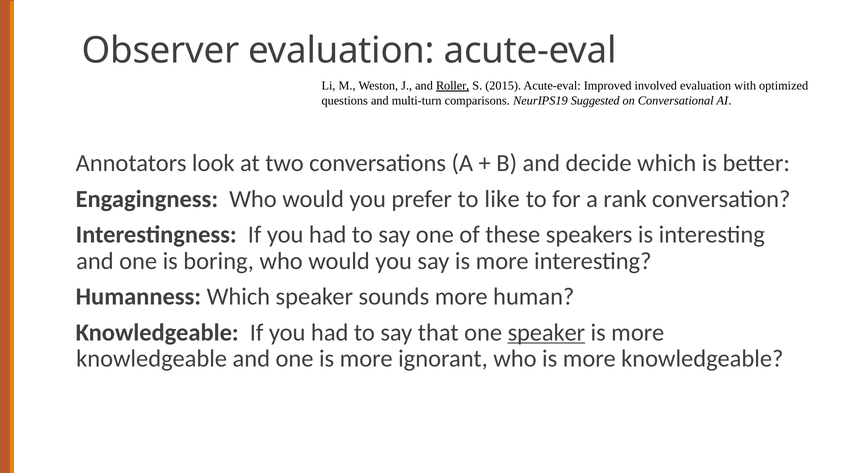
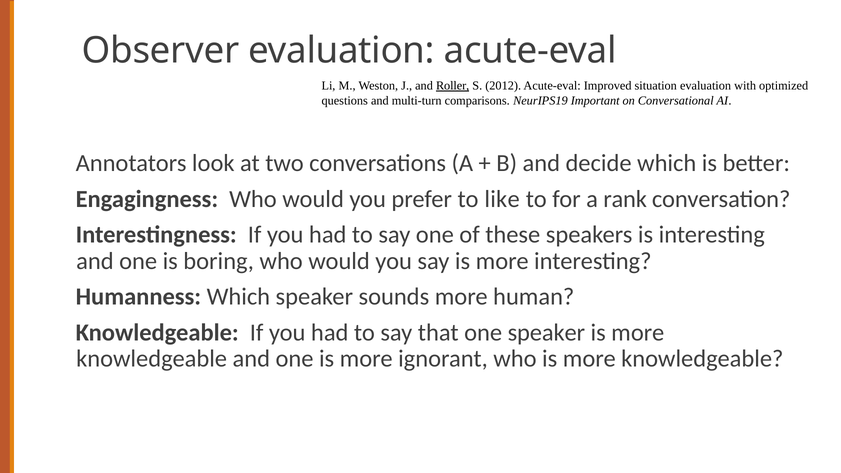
2015: 2015 -> 2012
involved: involved -> situation
Suggested: Suggested -> Important
speaker at (546, 332) underline: present -> none
